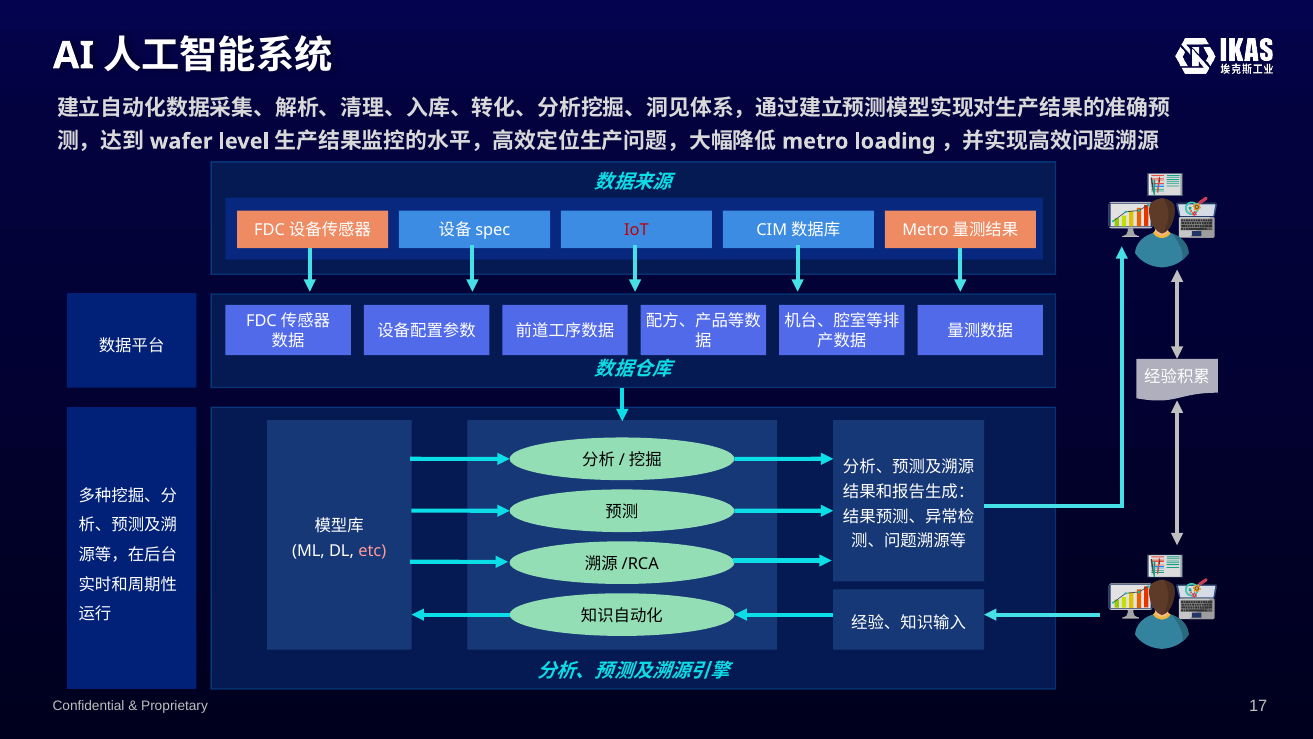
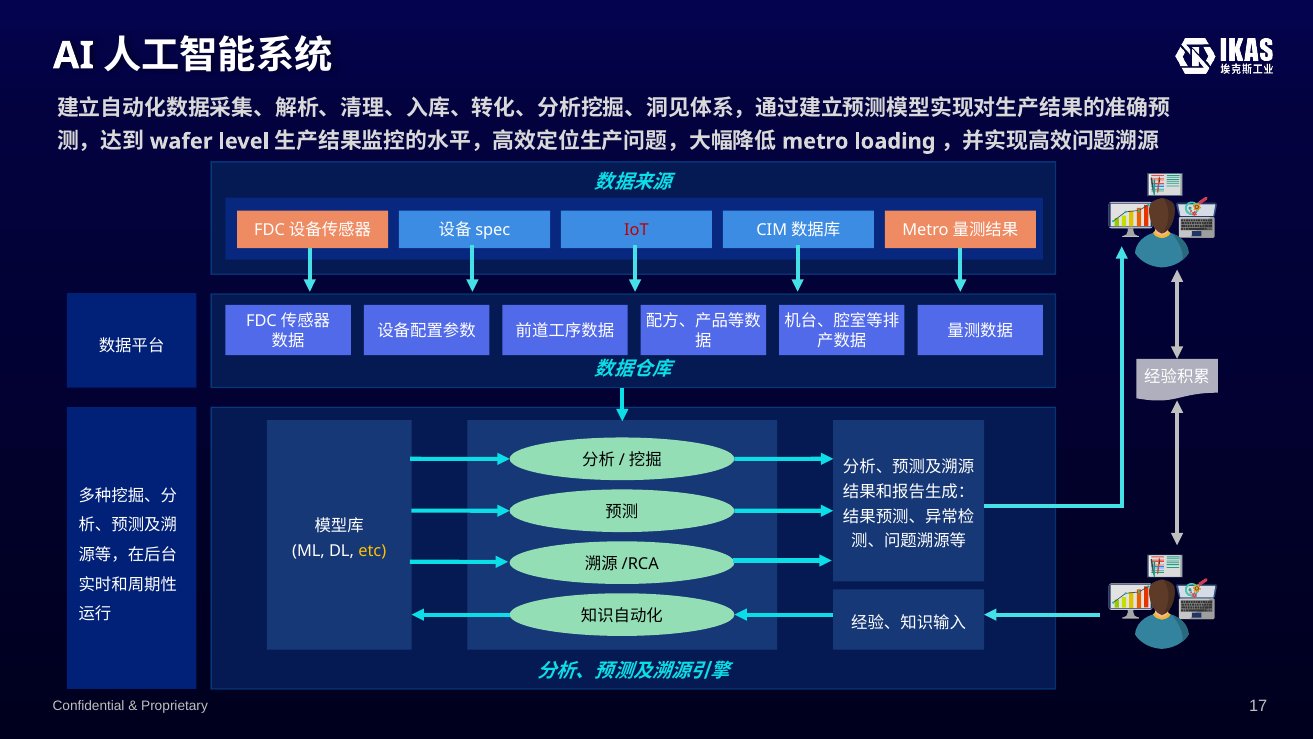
etc colour: pink -> yellow
